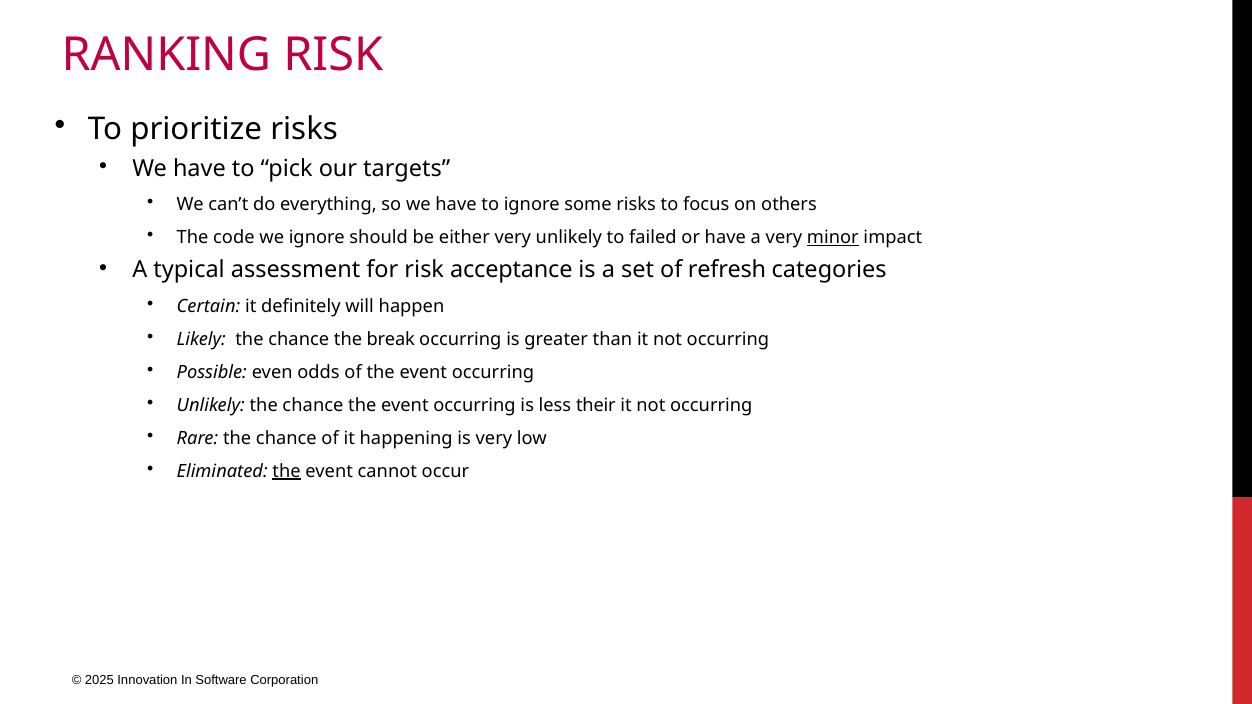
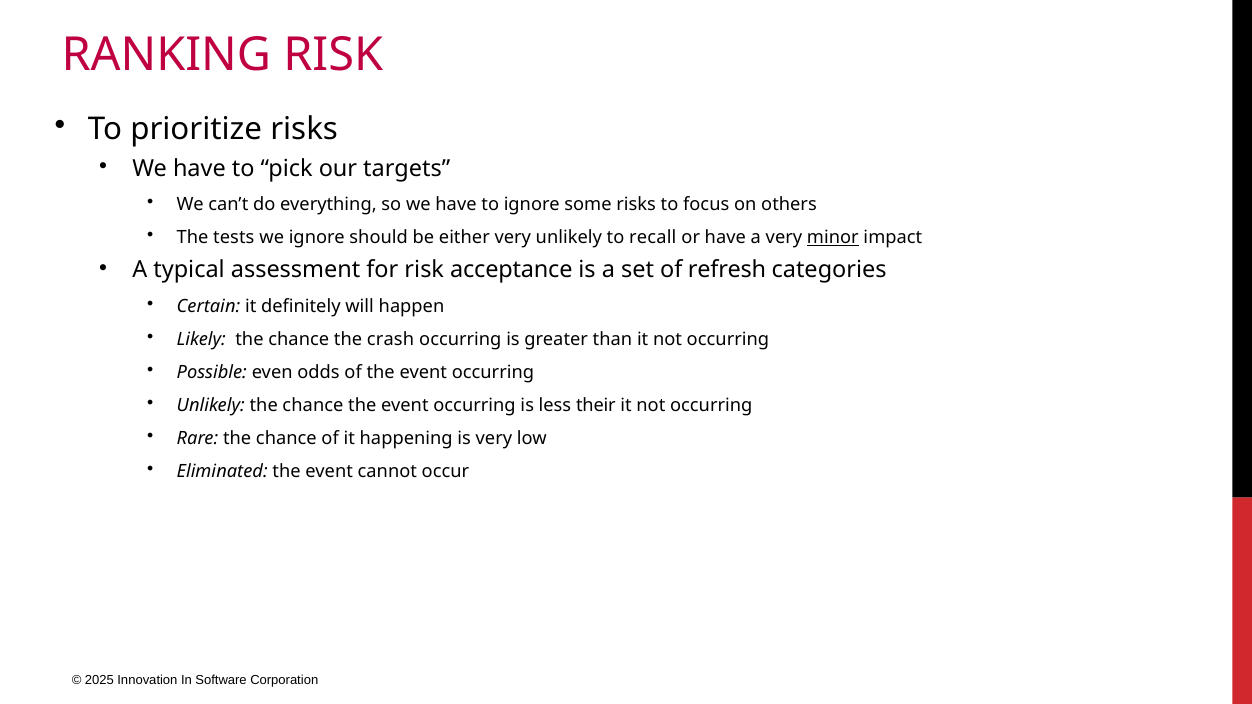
code: code -> tests
failed: failed -> recall
break: break -> crash
the at (287, 471) underline: present -> none
